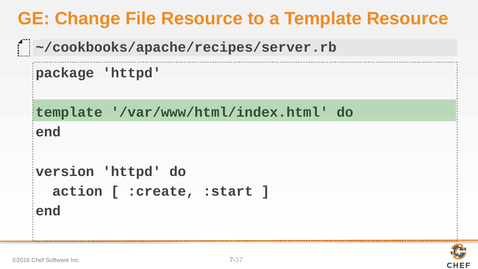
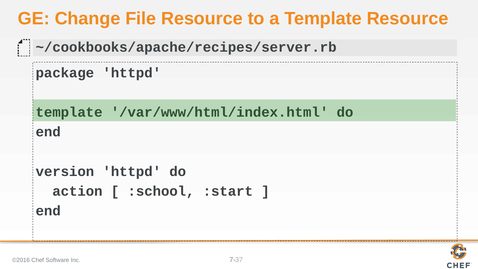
:create: :create -> :school
